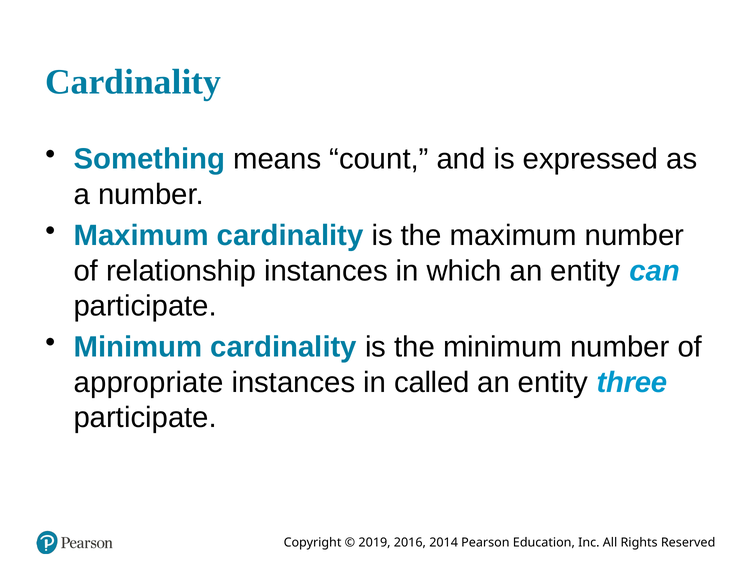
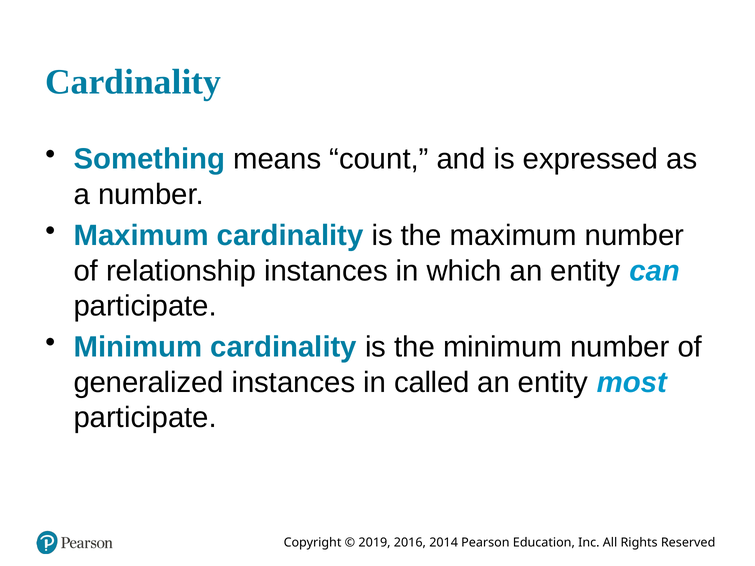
appropriate: appropriate -> generalized
three: three -> most
